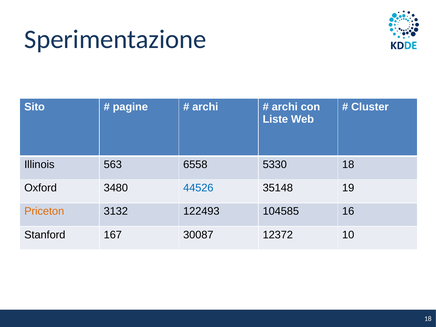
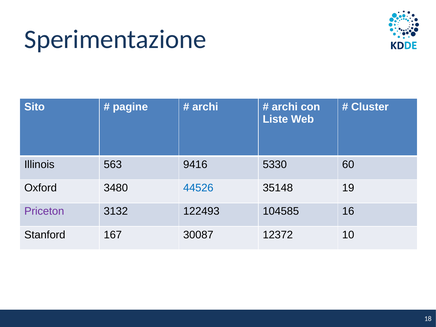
6558: 6558 -> 9416
5330 18: 18 -> 60
Priceton colour: orange -> purple
